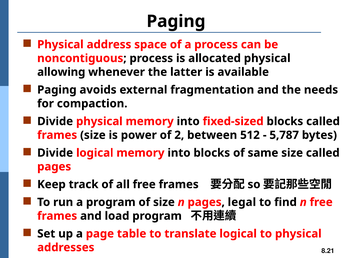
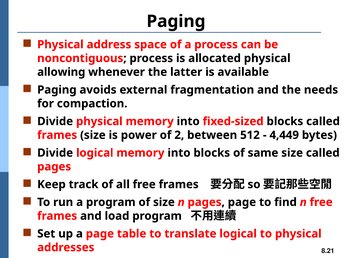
5,787: 5,787 -> 4,449
pages legal: legal -> page
